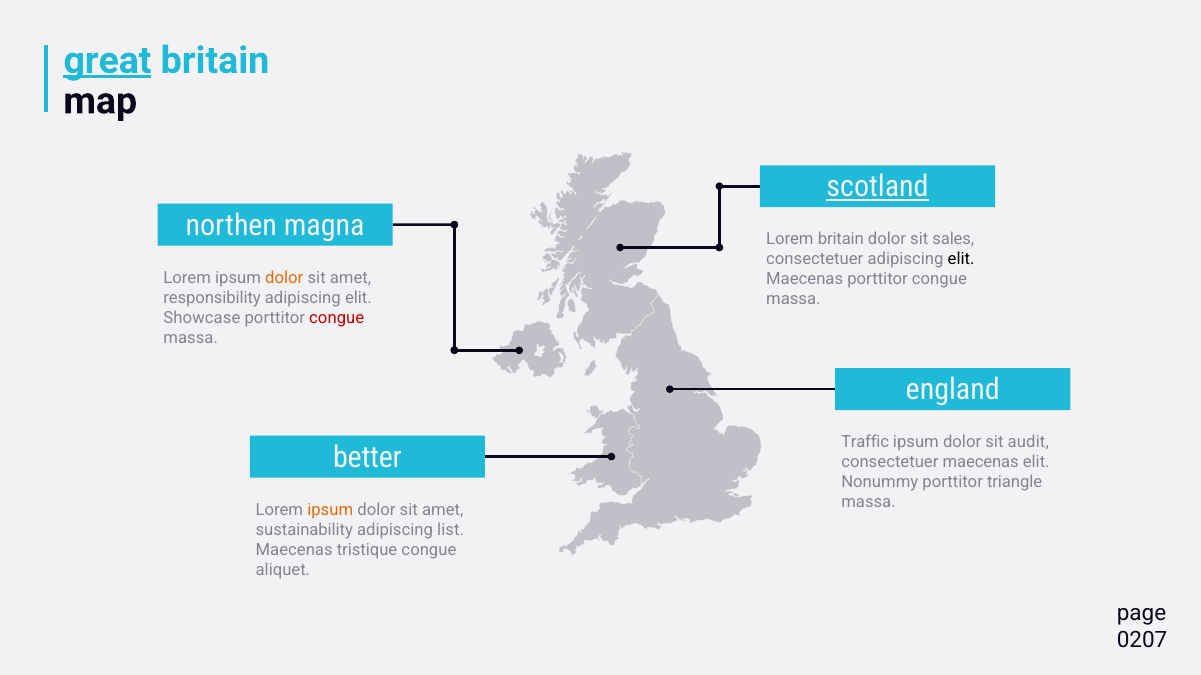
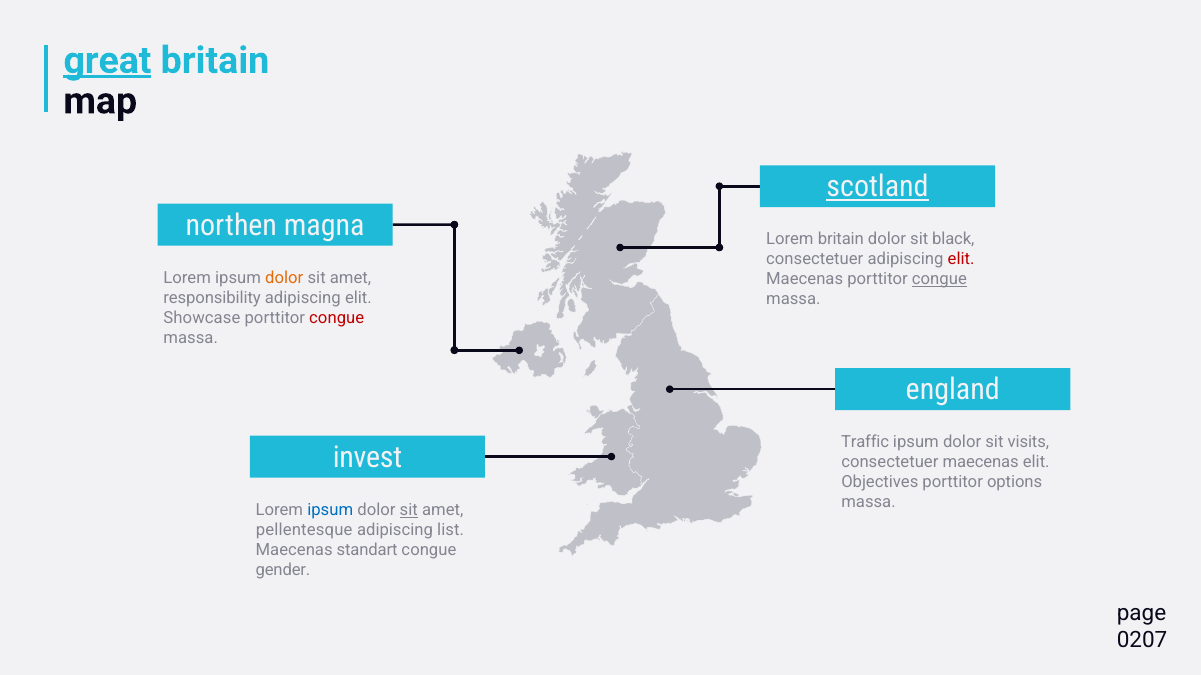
sales: sales -> black
elit at (961, 260) colour: black -> red
congue at (939, 280) underline: none -> present
audit: audit -> visits
better: better -> invest
Nonummy: Nonummy -> Objectives
triangle: triangle -> options
ipsum at (330, 510) colour: orange -> blue
sit at (409, 510) underline: none -> present
sustainability: sustainability -> pellentesque
tristique: tristique -> standart
aliquet: aliquet -> gender
